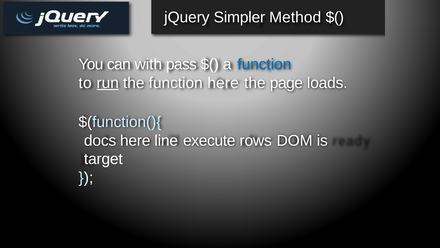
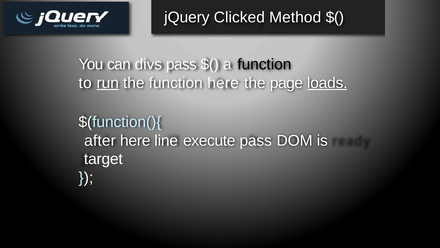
Simpler: Simpler -> Clicked
with: with -> divs
function at (264, 64) colour: blue -> black
loads underline: none -> present
docs: docs -> after
execute rows: rows -> pass
